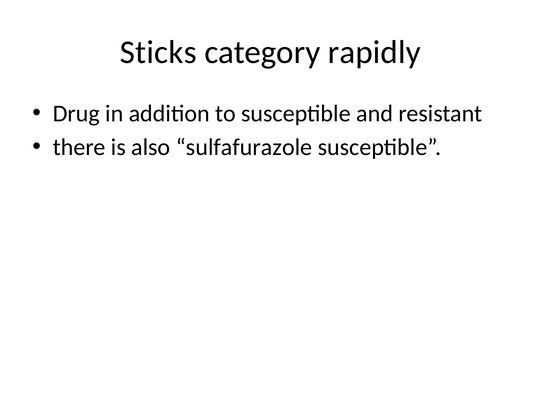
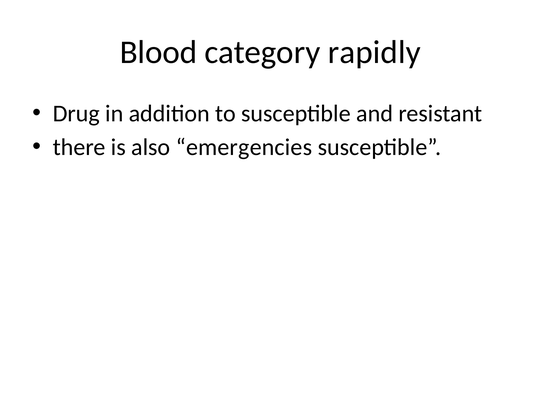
Sticks: Sticks -> Blood
sulfafurazole: sulfafurazole -> emergencies
